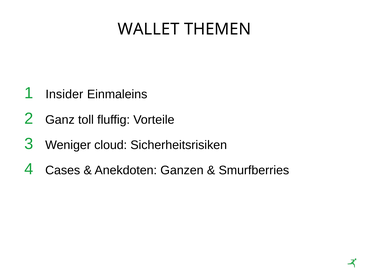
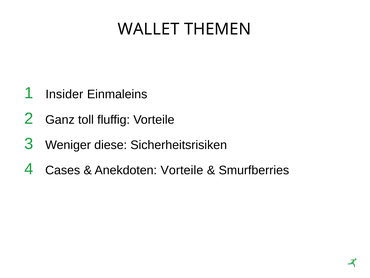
cloud: cloud -> diese
Anekdoten Ganzen: Ganzen -> Vorteile
